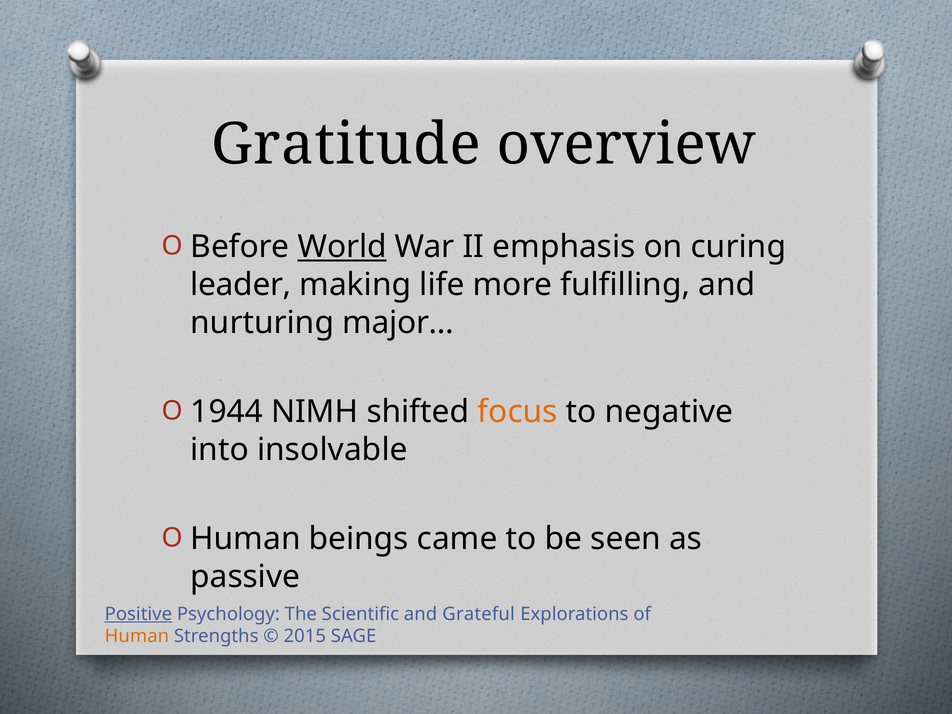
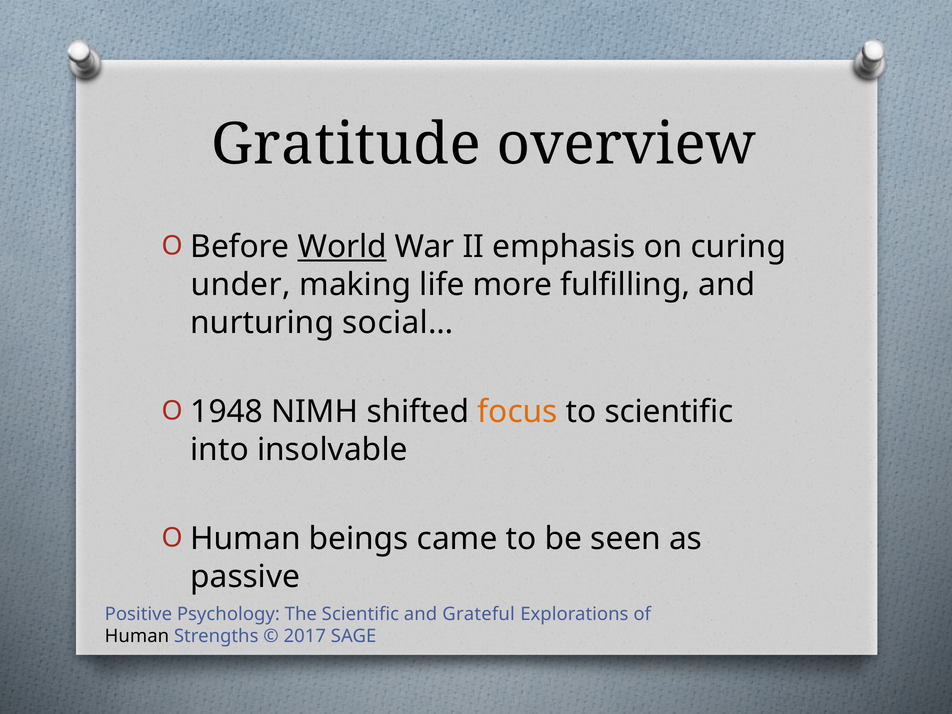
leader: leader -> under
major…: major… -> social…
1944: 1944 -> 1948
to negative: negative -> scientific
Positive underline: present -> none
Human at (137, 636) colour: orange -> black
2015: 2015 -> 2017
